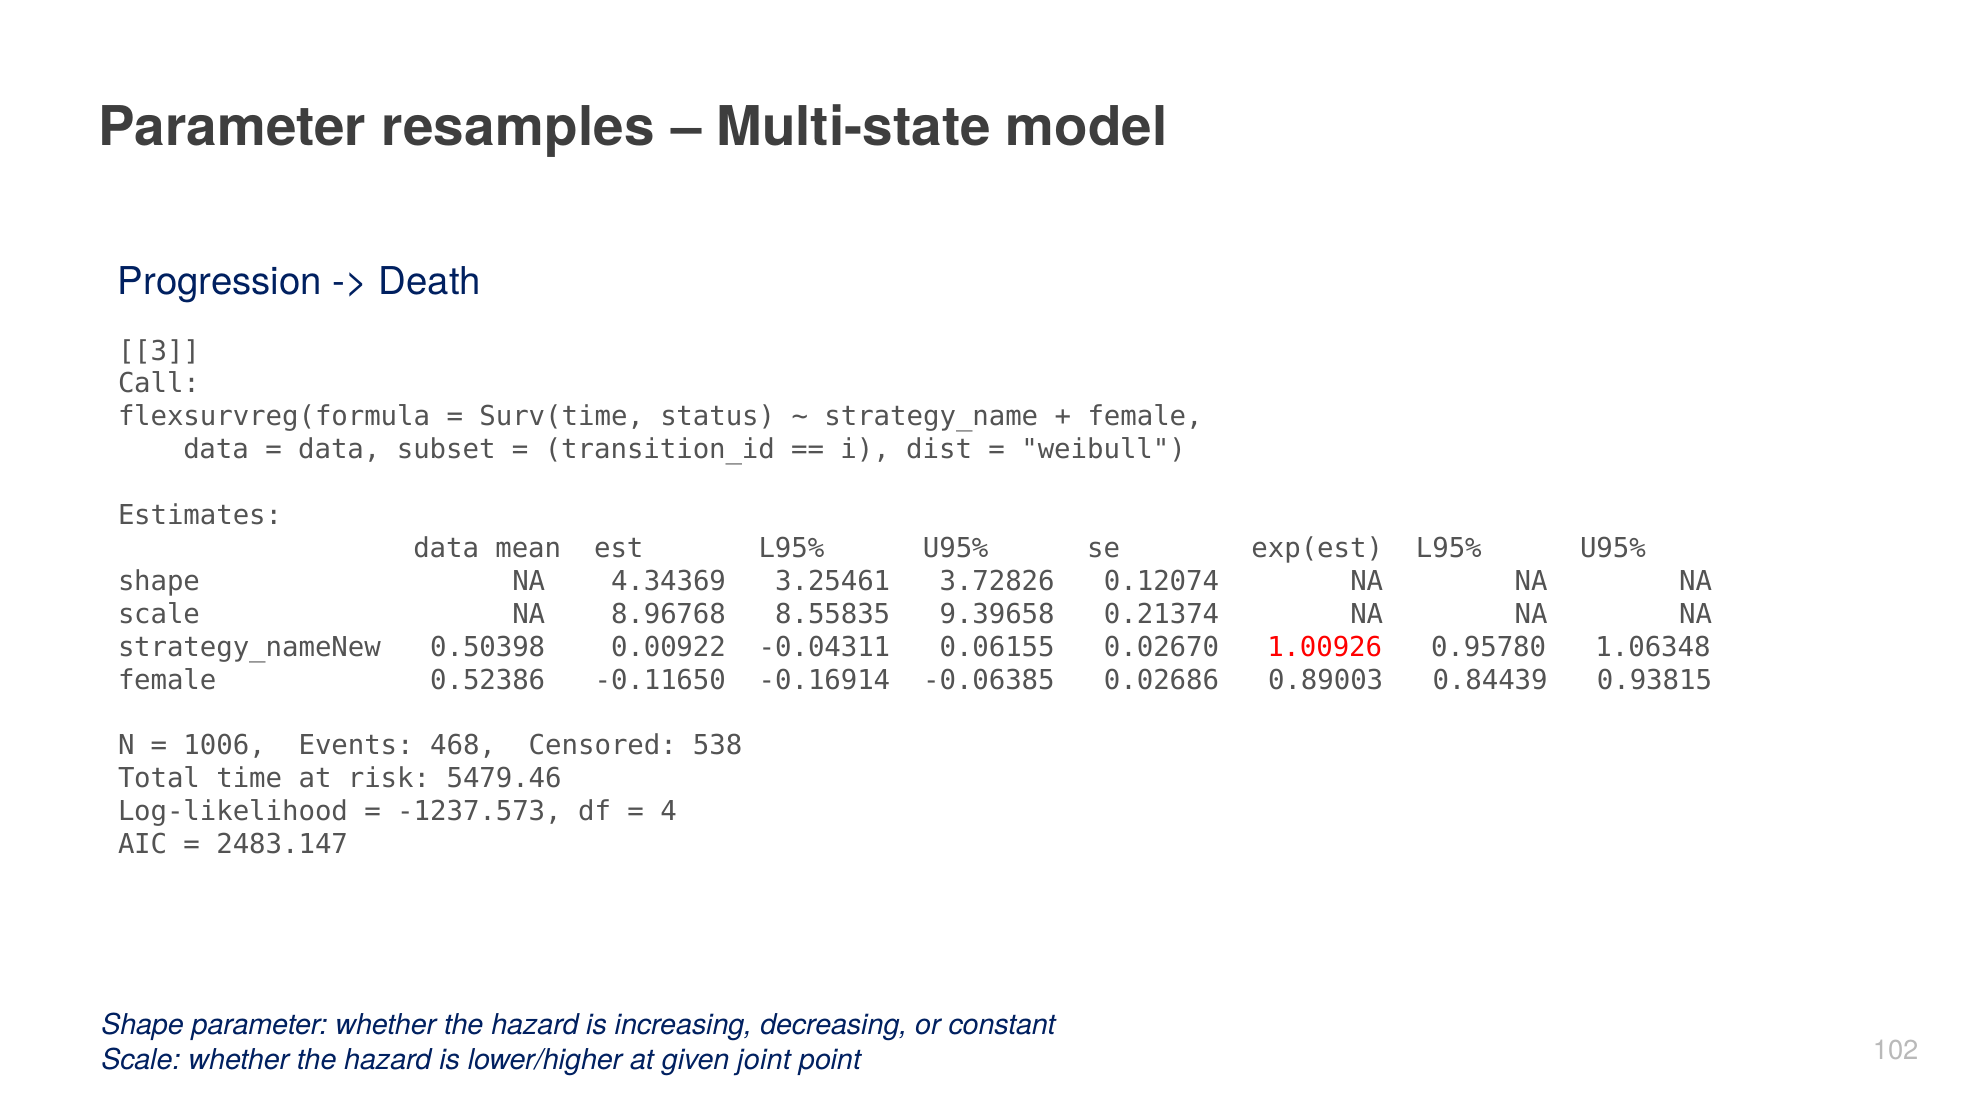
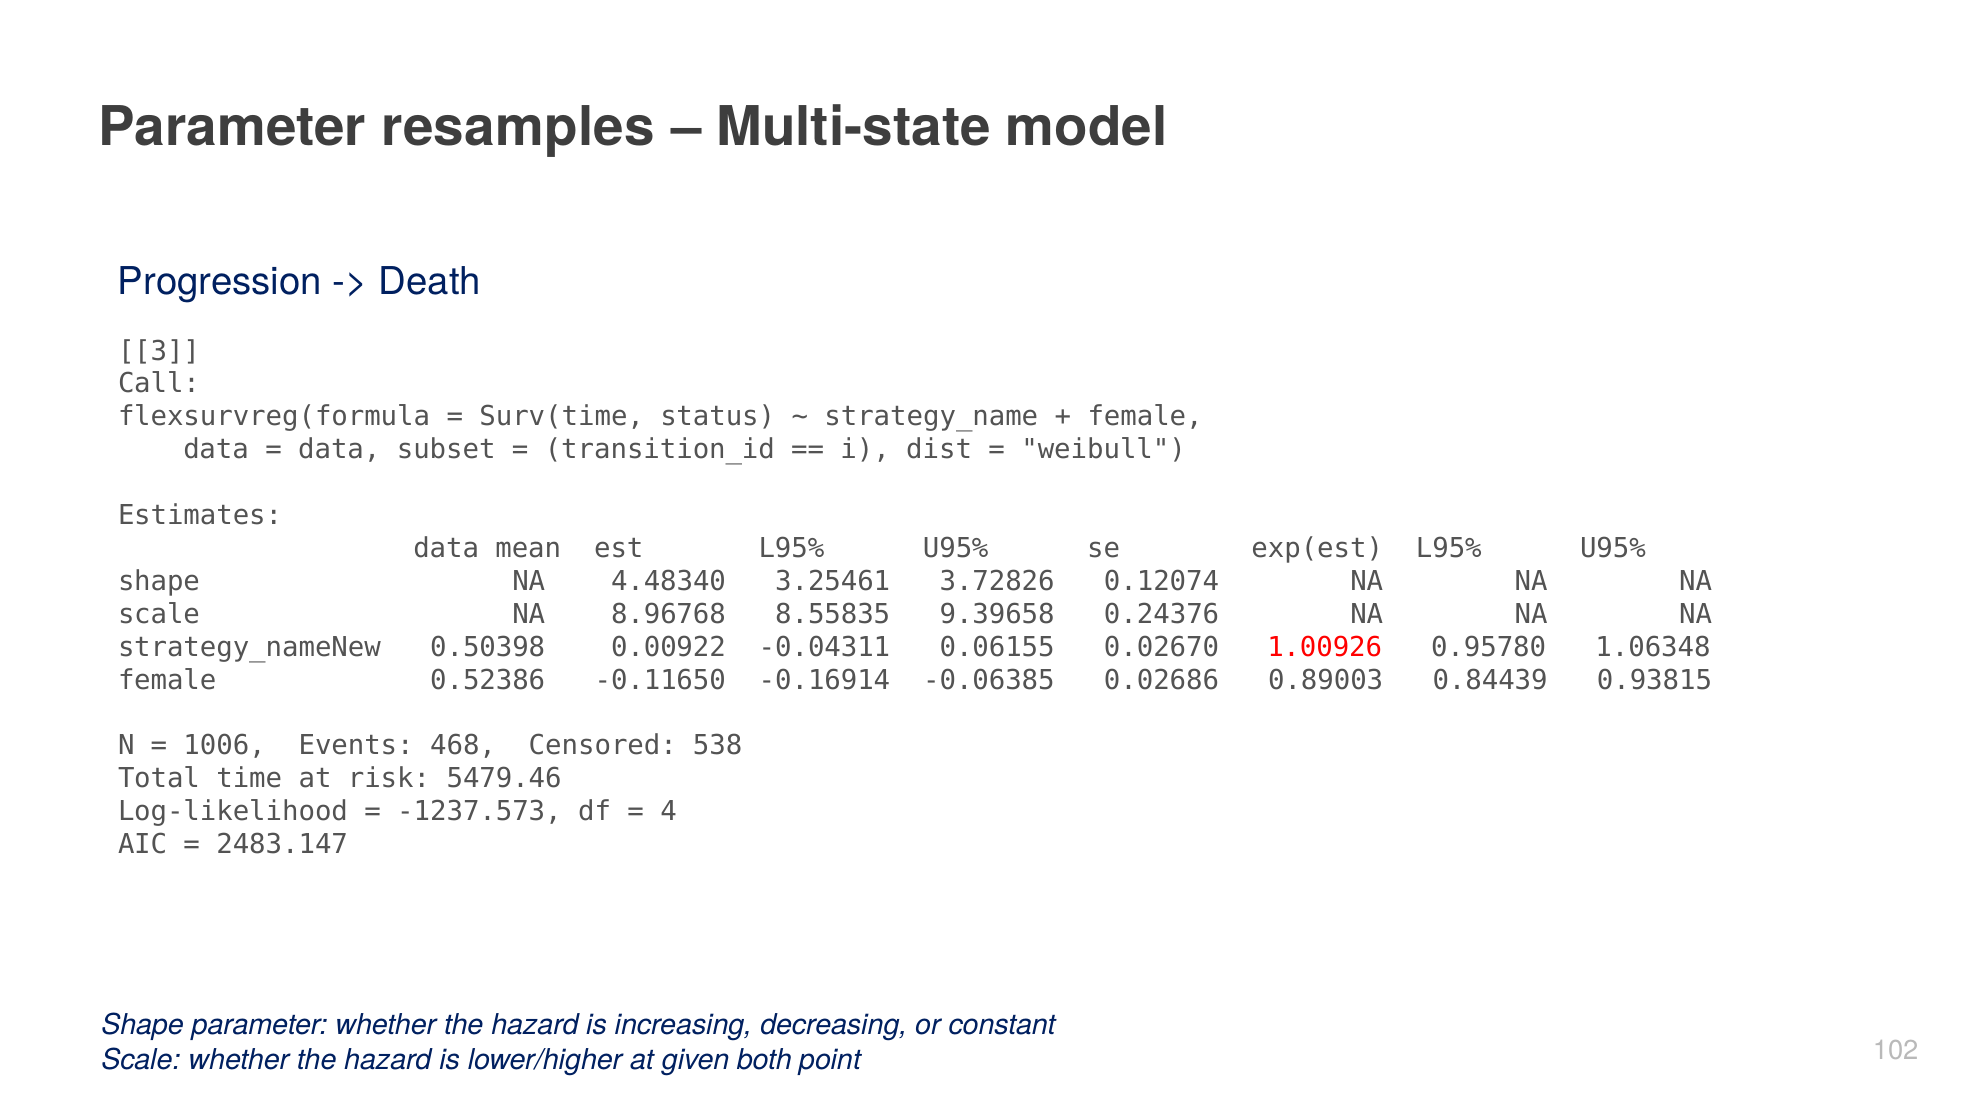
4.34369: 4.34369 -> 4.48340
0.21374: 0.21374 -> 0.24376
joint: joint -> both
